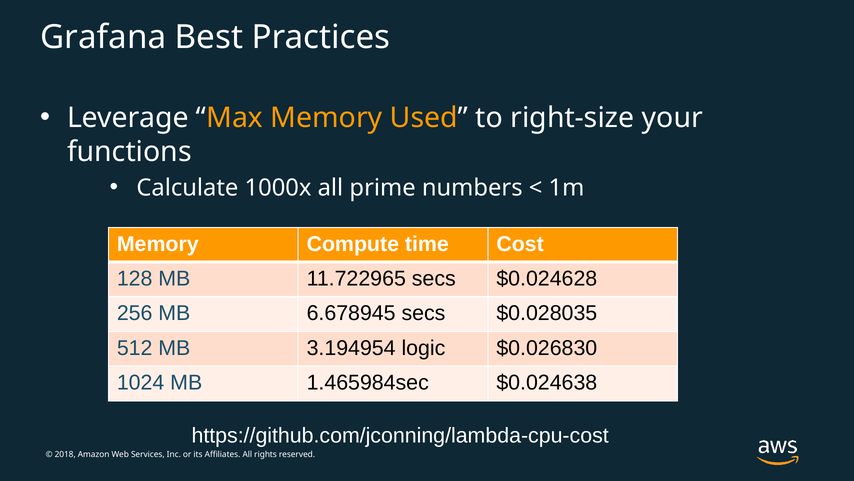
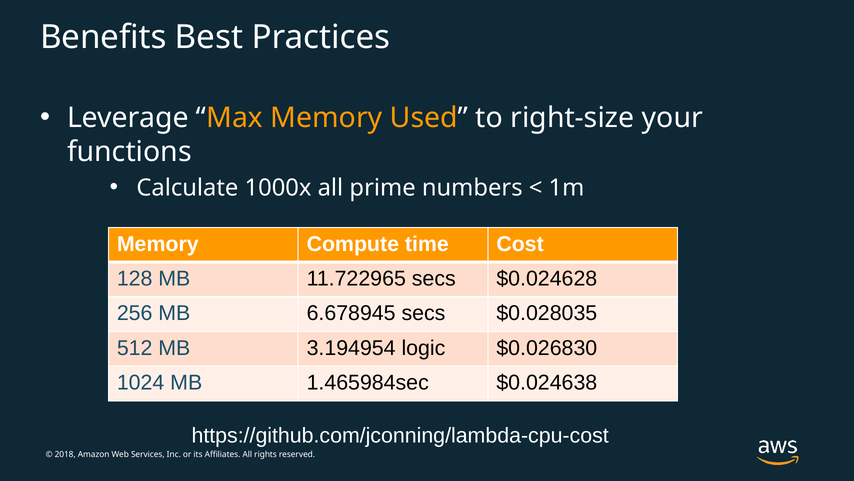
Grafana: Grafana -> Benefits
